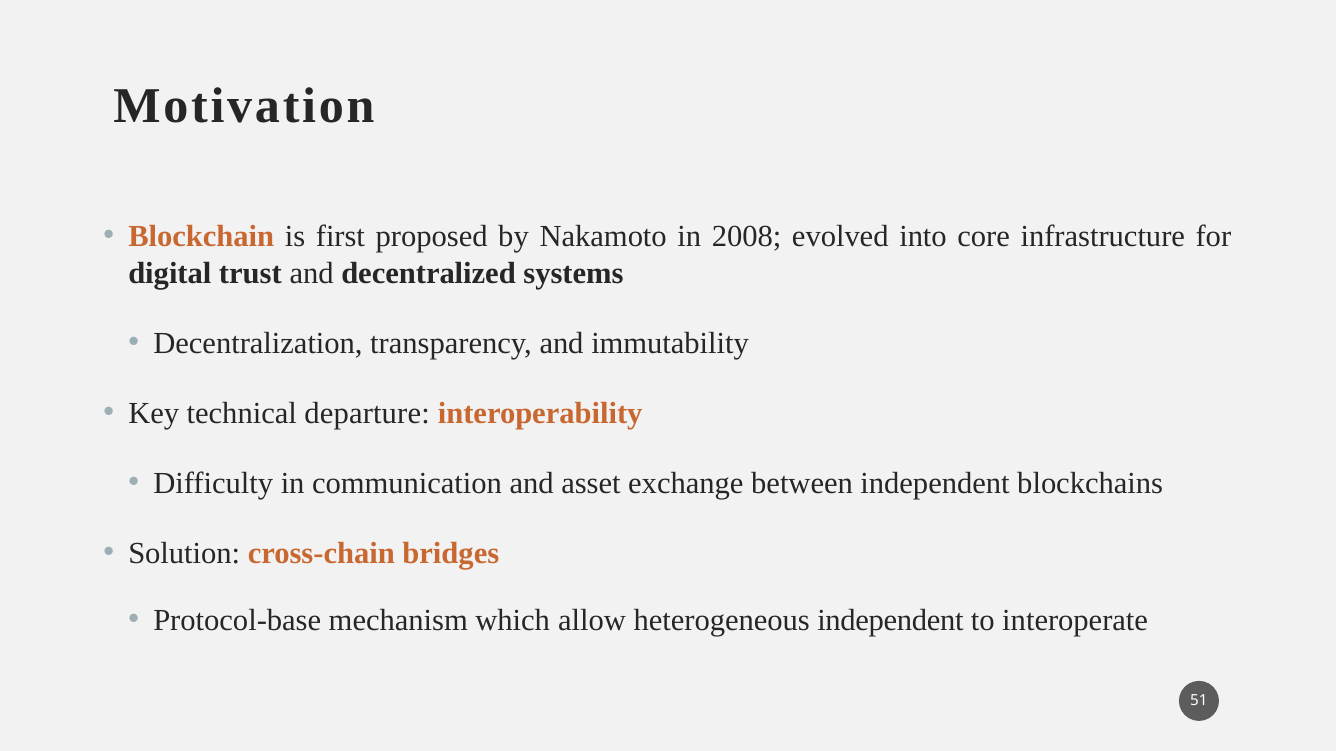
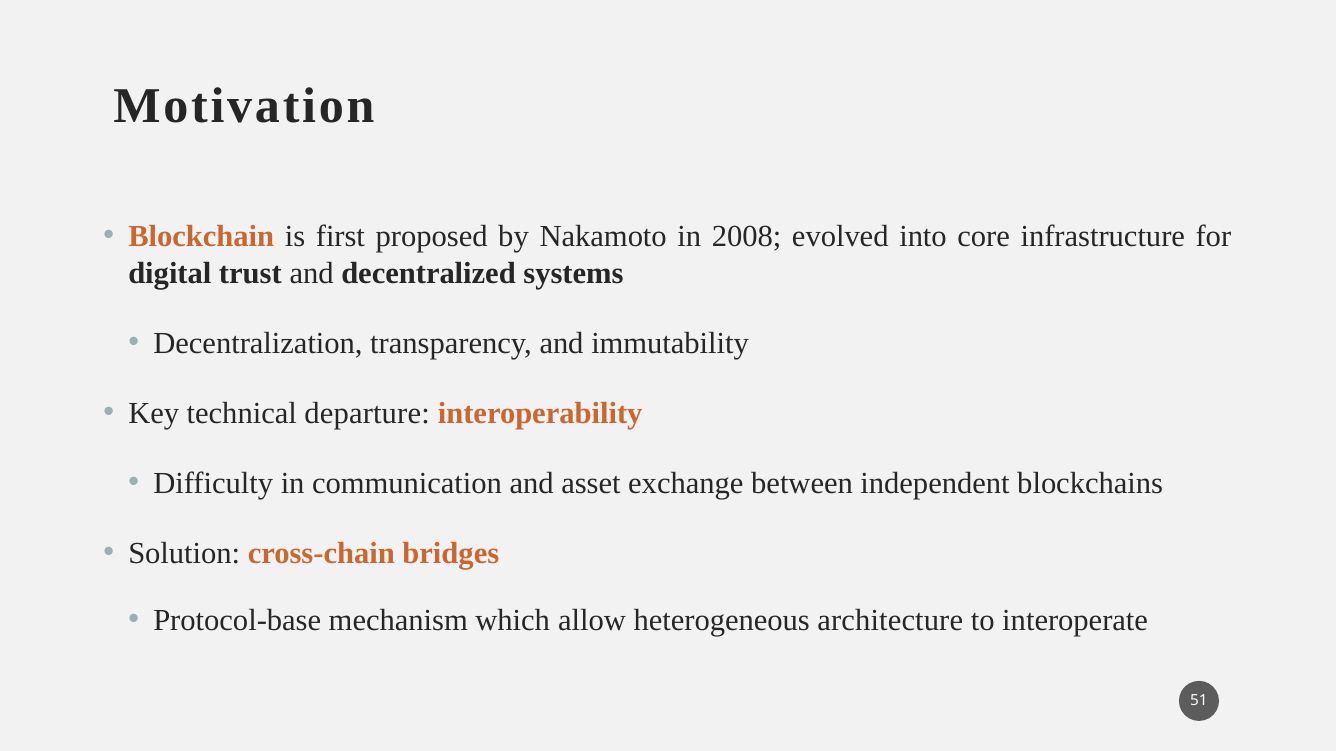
heterogeneous independent: independent -> architecture
